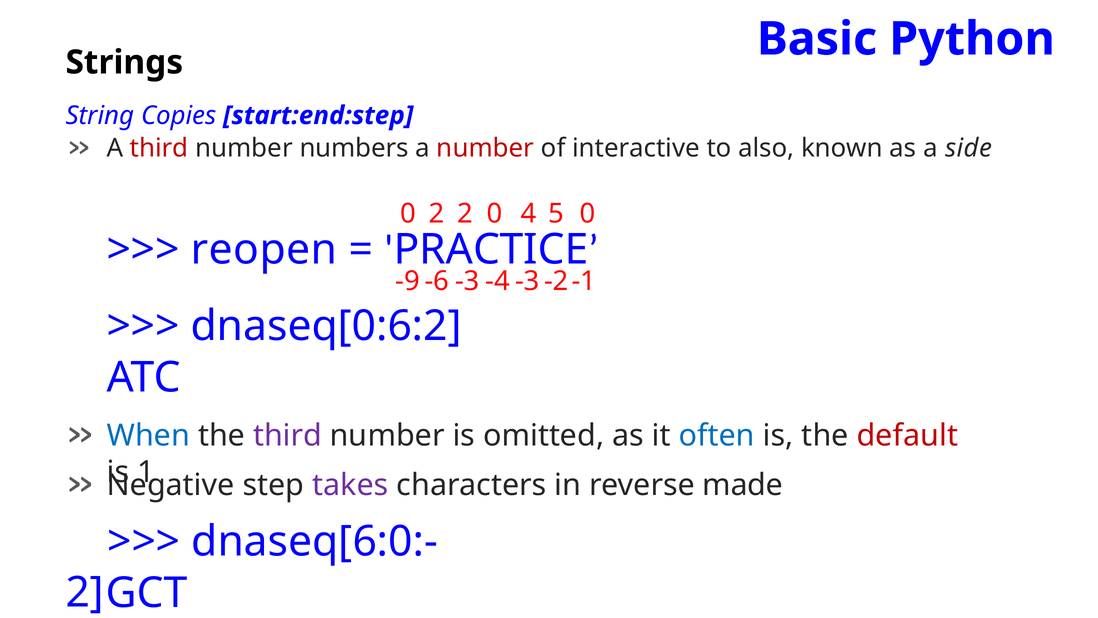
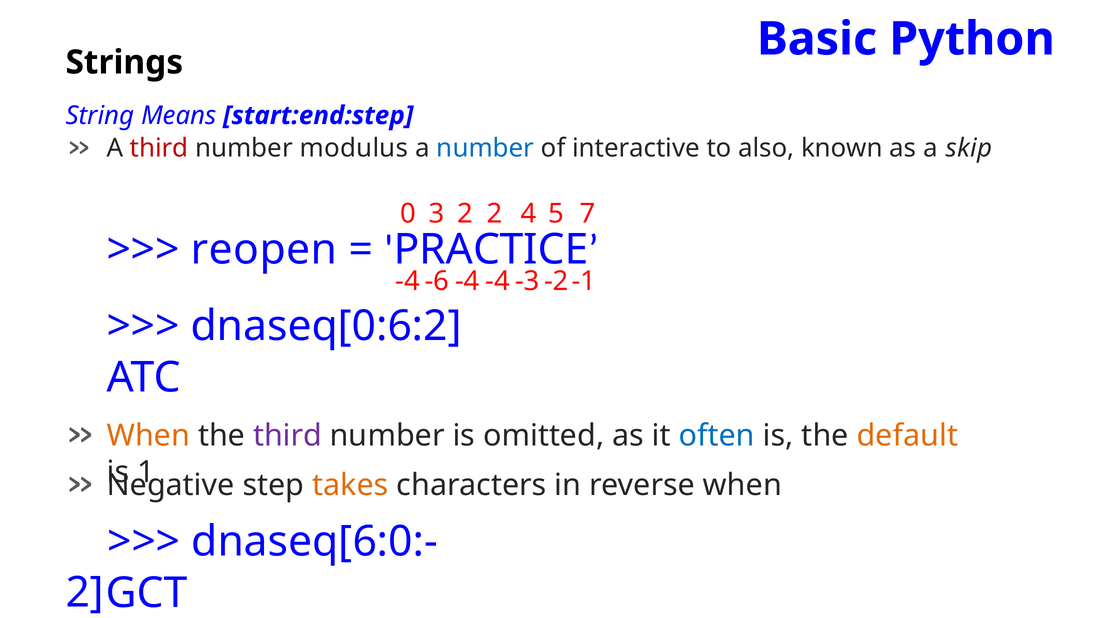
Copies: Copies -> Means
numbers: numbers -> modulus
number at (485, 148) colour: red -> blue
side: side -> skip
0 2: 2 -> 3
2 0: 0 -> 2
5 0: 0 -> 7
-9 at (408, 281): -9 -> -4
-3 at (467, 281): -3 -> -4
When at (148, 435) colour: blue -> orange
default colour: red -> orange
takes colour: purple -> orange
reverse made: made -> when
